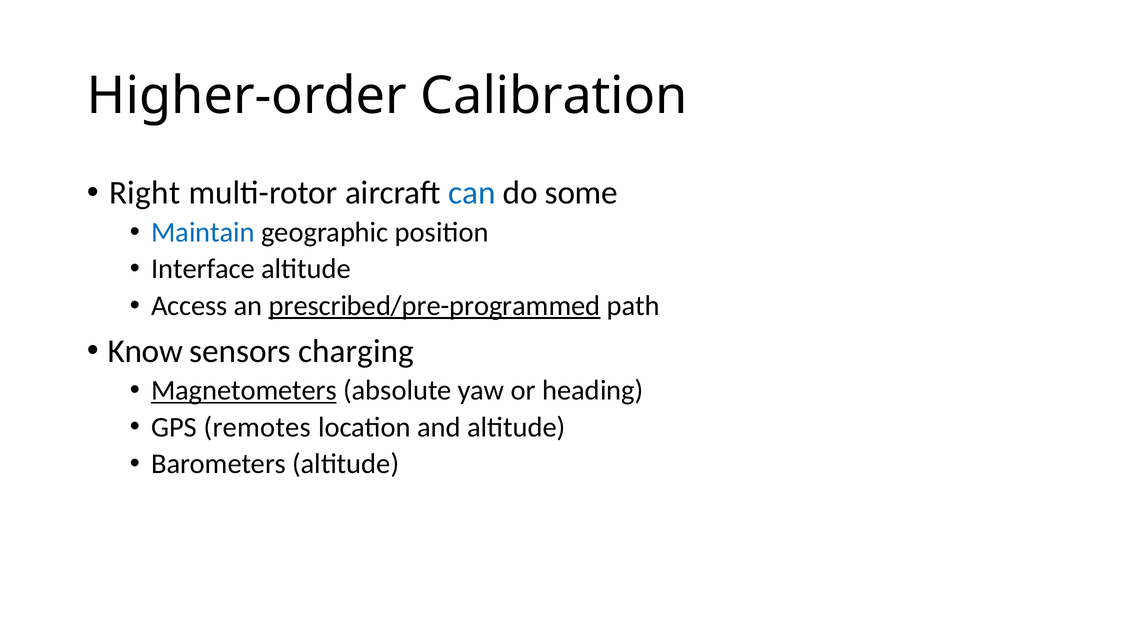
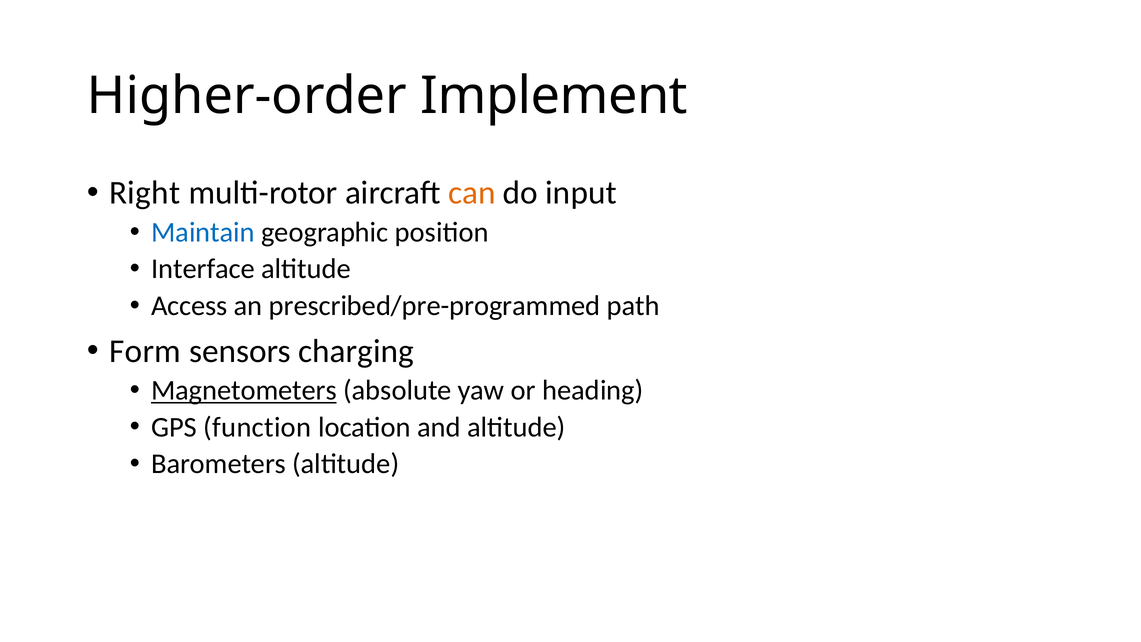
Calibration: Calibration -> Implement
can colour: blue -> orange
some: some -> input
prescribed/pre-programmed underline: present -> none
Know: Know -> Form
remotes: remotes -> function
